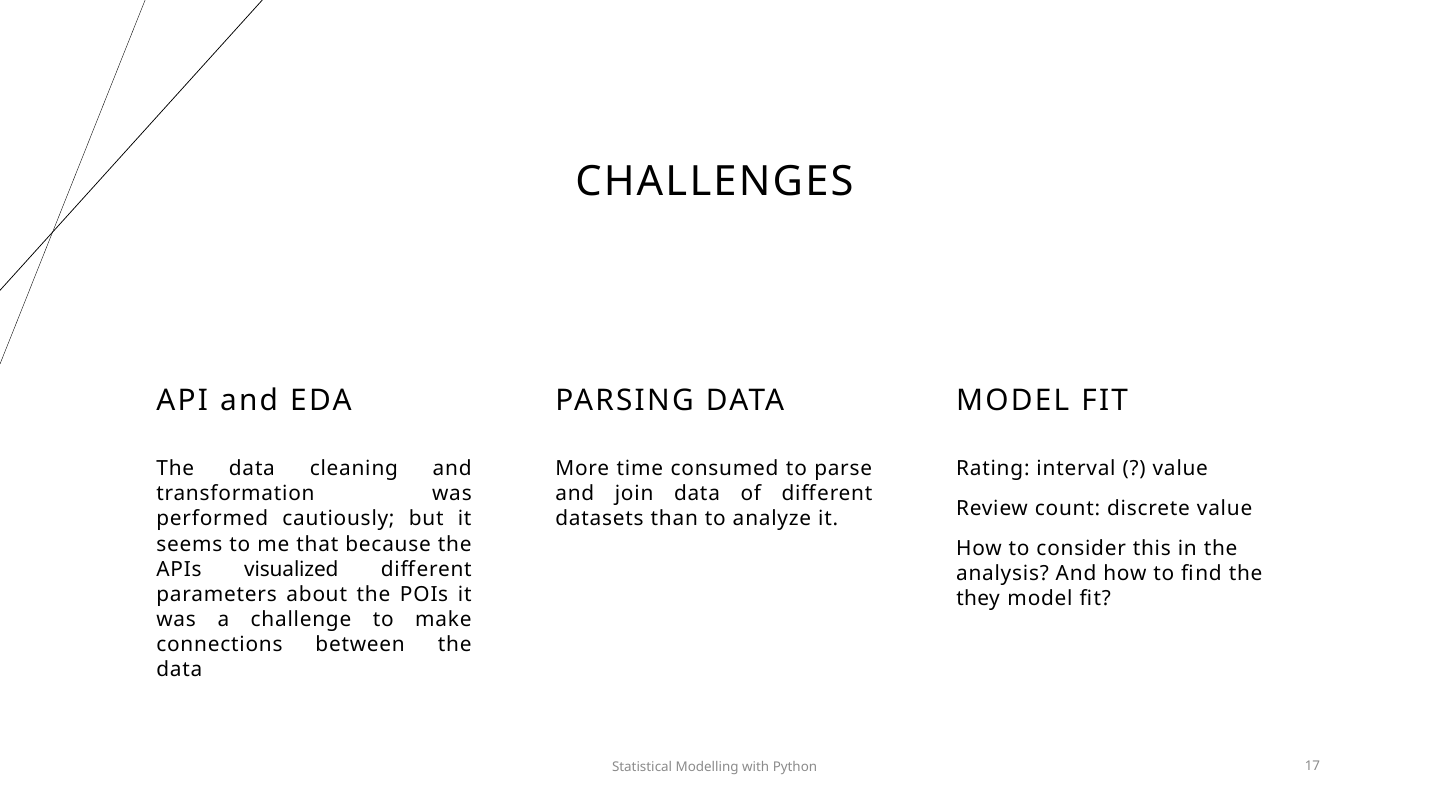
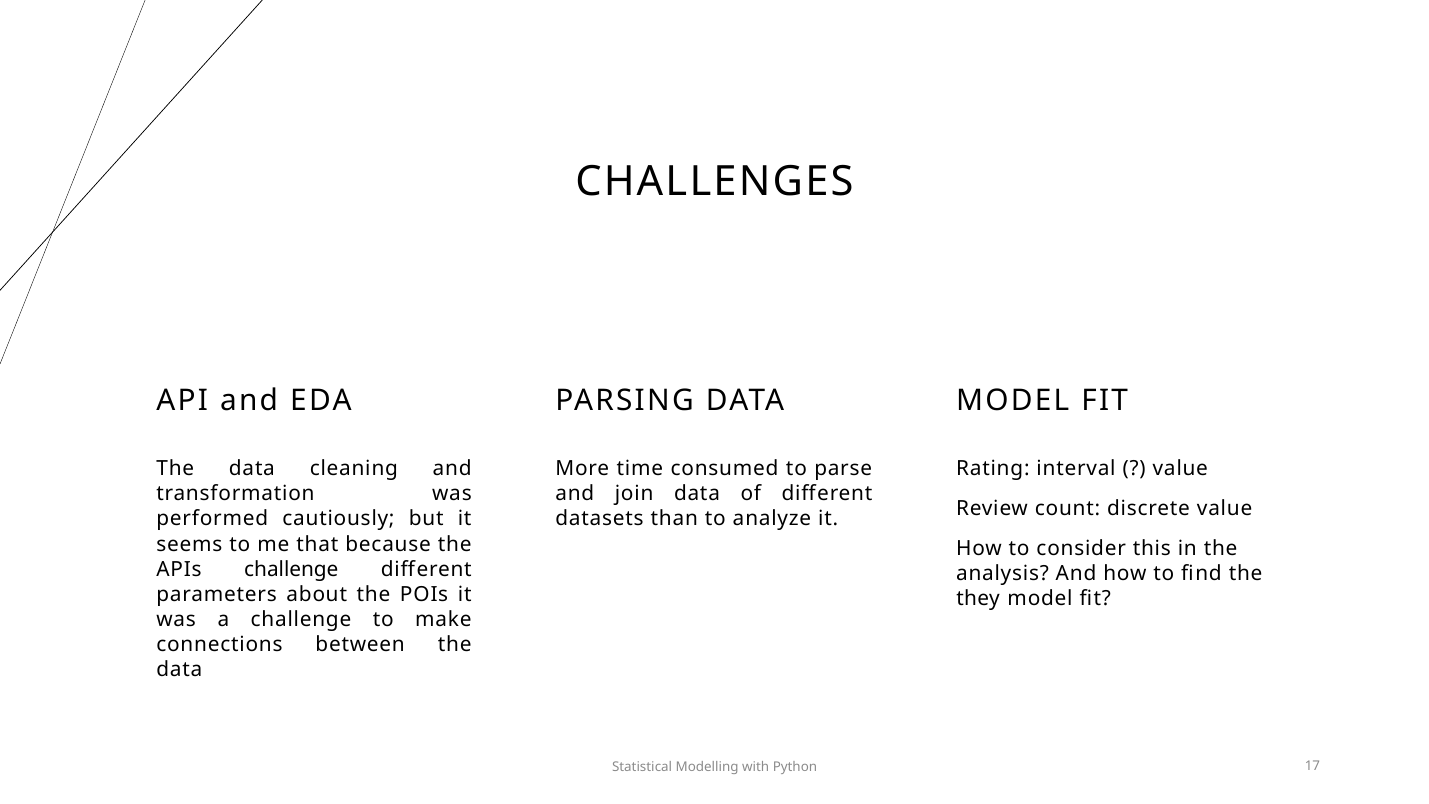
APIs visualized: visualized -> challenge
